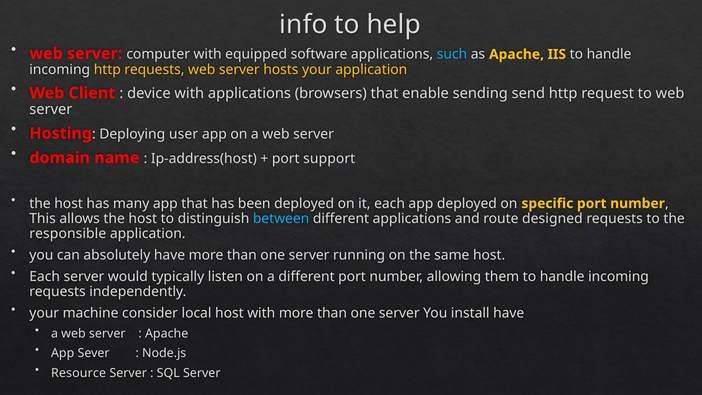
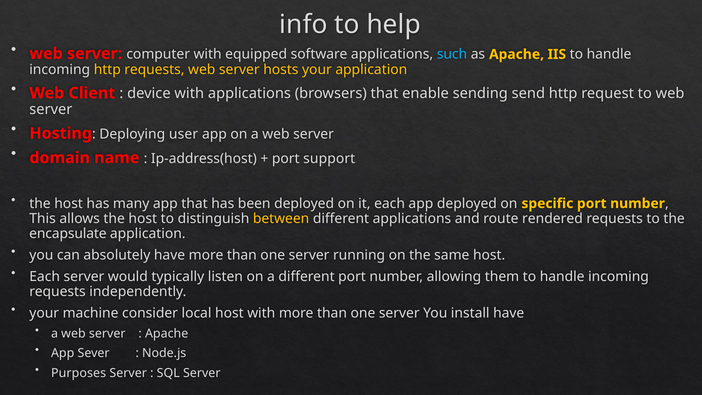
between colour: light blue -> yellow
designed: designed -> rendered
responsible: responsible -> encapsulate
Resource: Resource -> Purposes
